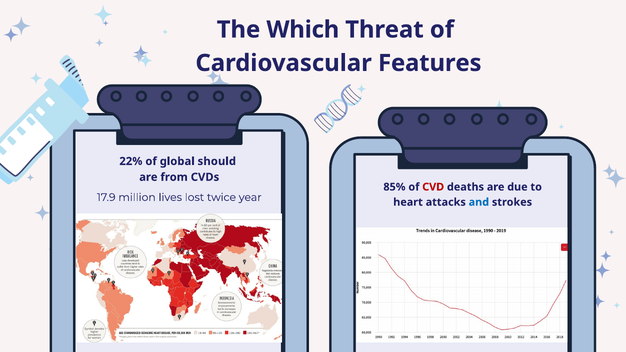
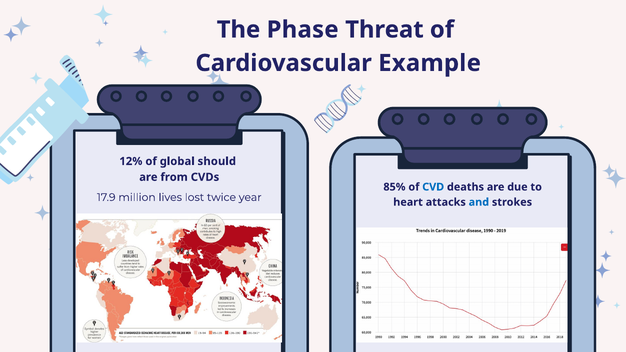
Which: Which -> Phase
Features: Features -> Example
22%: 22% -> 12%
CVD colour: red -> blue
